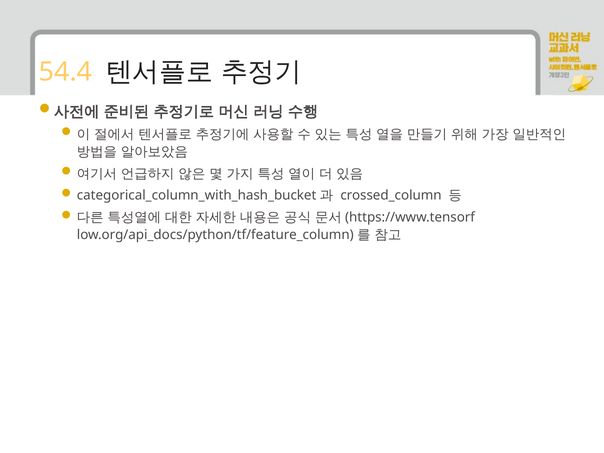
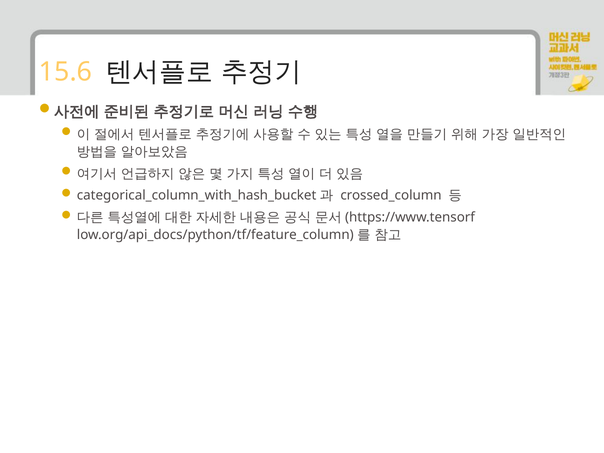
54.4: 54.4 -> 15.6
